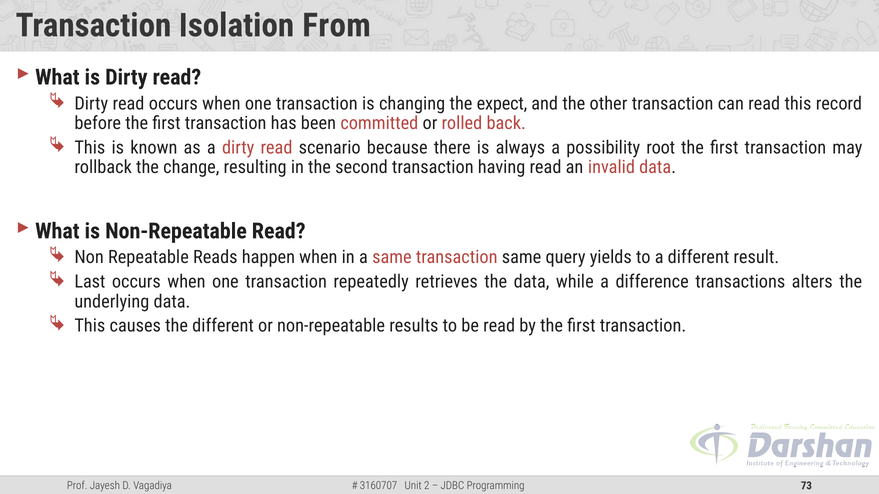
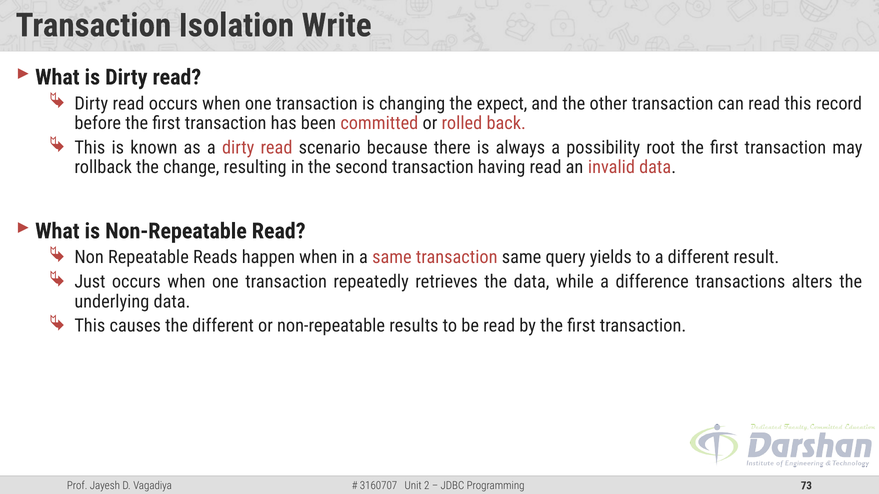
From: From -> Write
Last: Last -> Just
